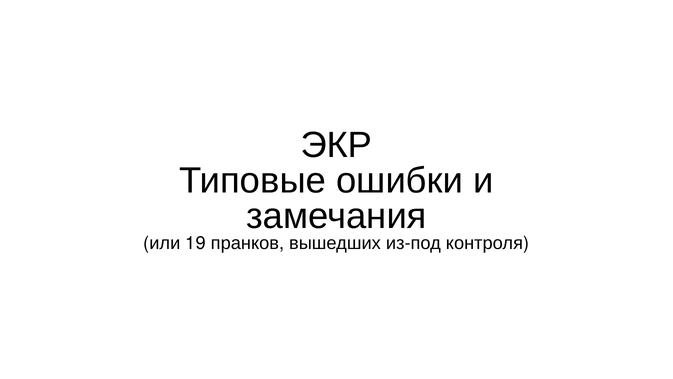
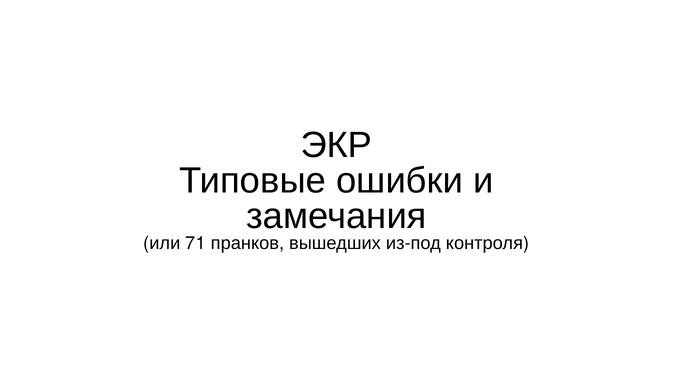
19: 19 -> 71
